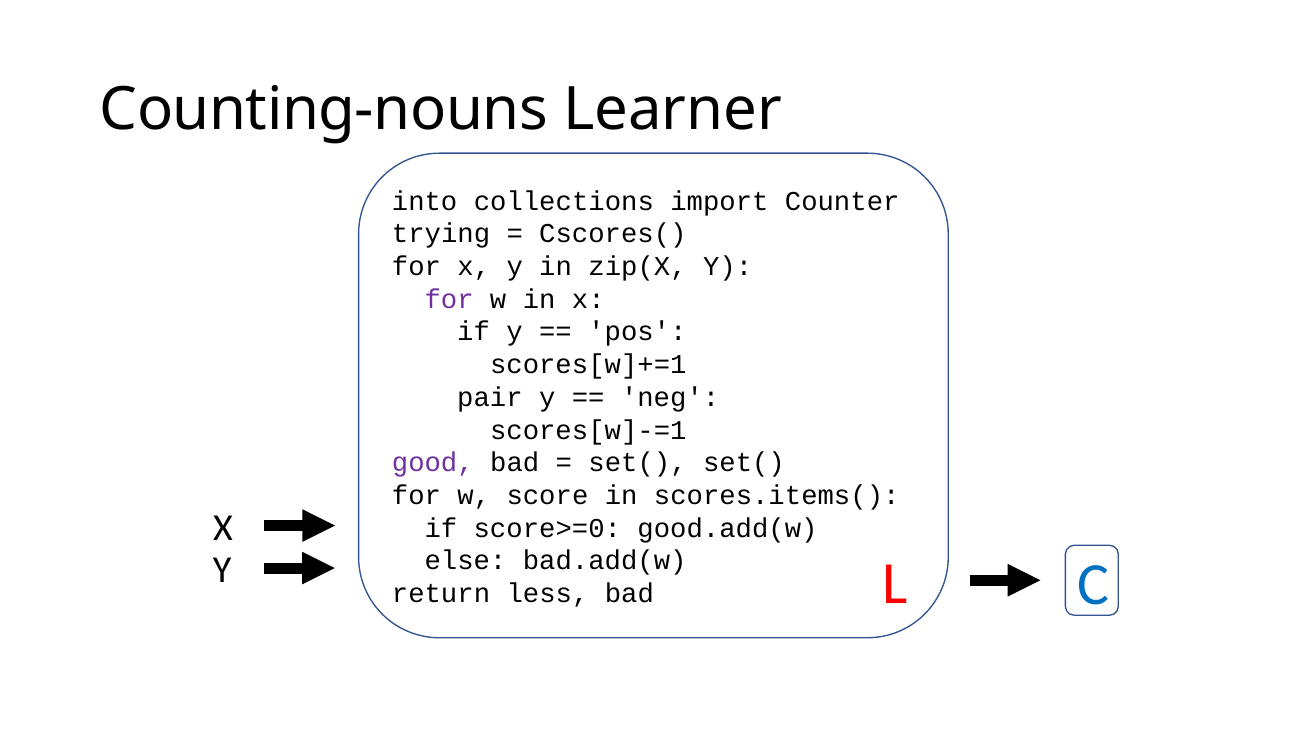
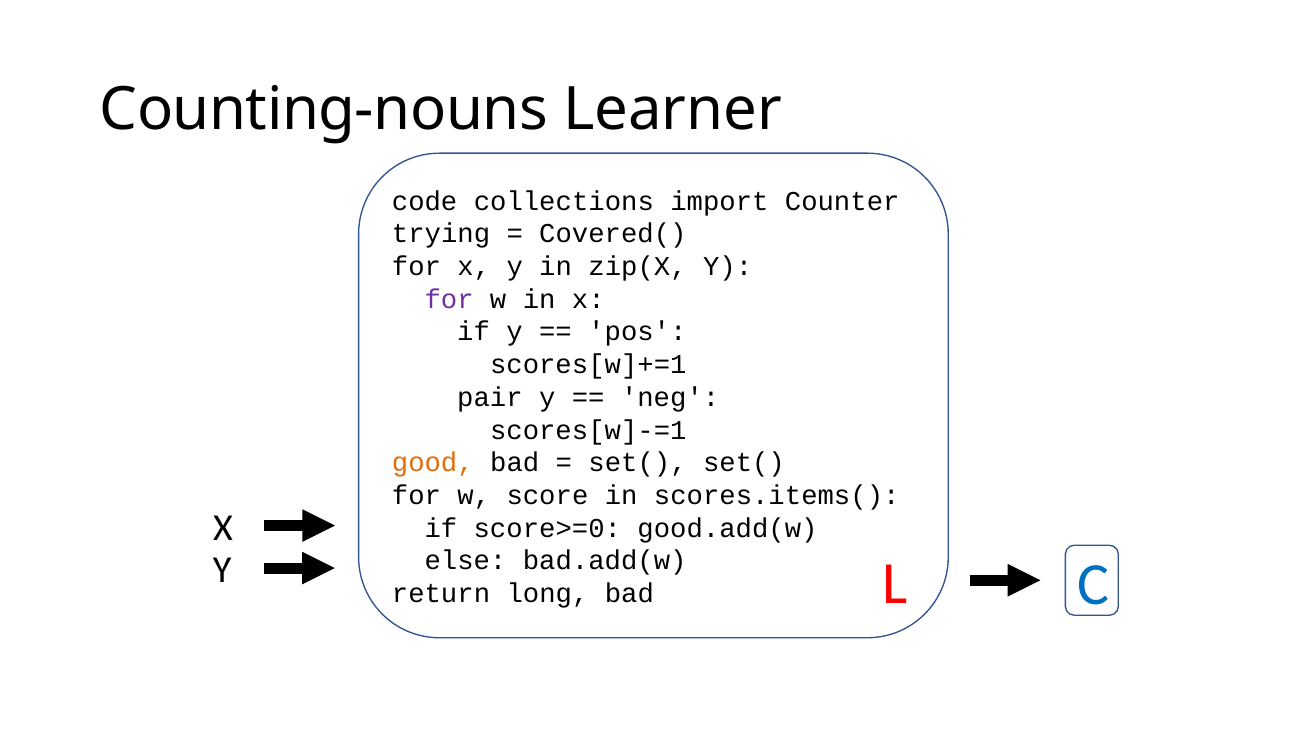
into: into -> code
Cscores(: Cscores( -> Covered(
good colour: purple -> orange
less: less -> long
